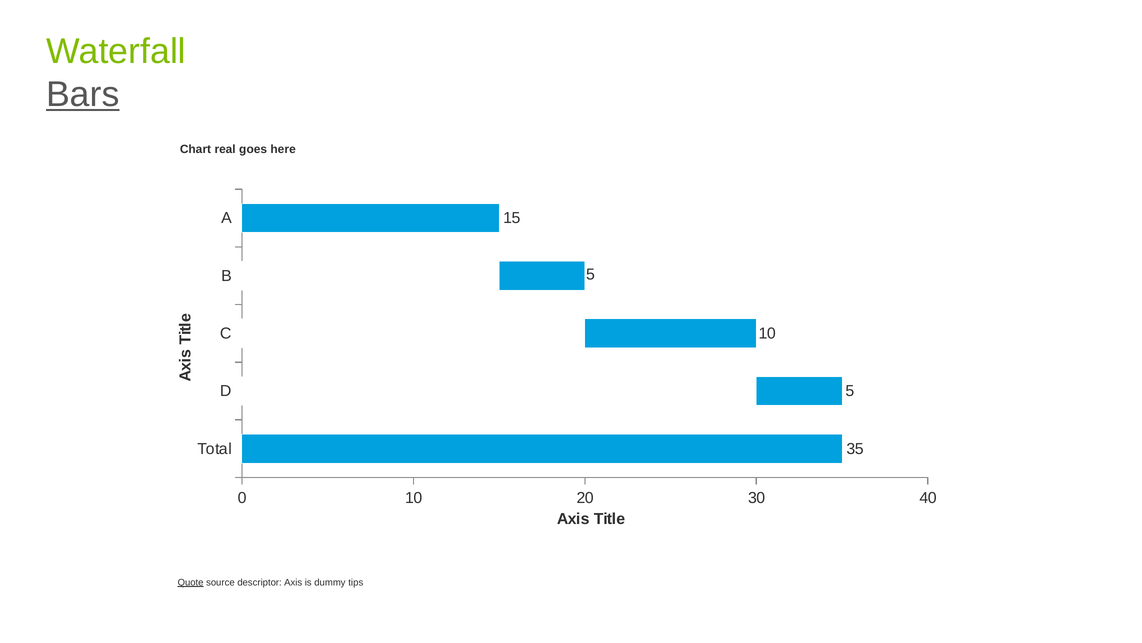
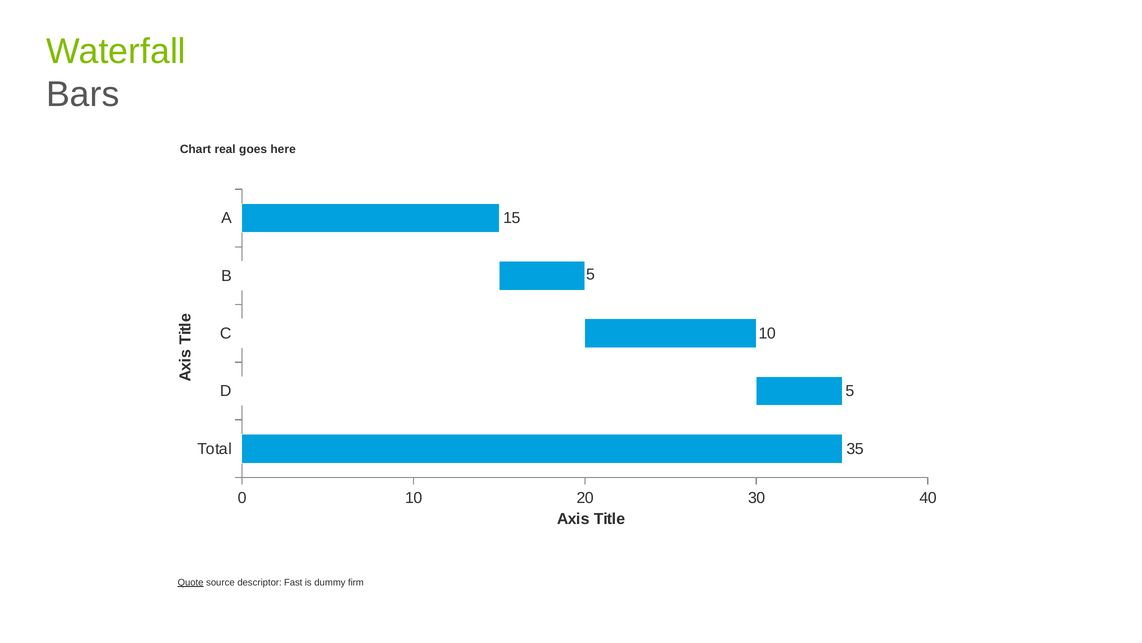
Bars underline: present -> none
descriptor Axis: Axis -> Fast
tips: tips -> firm
